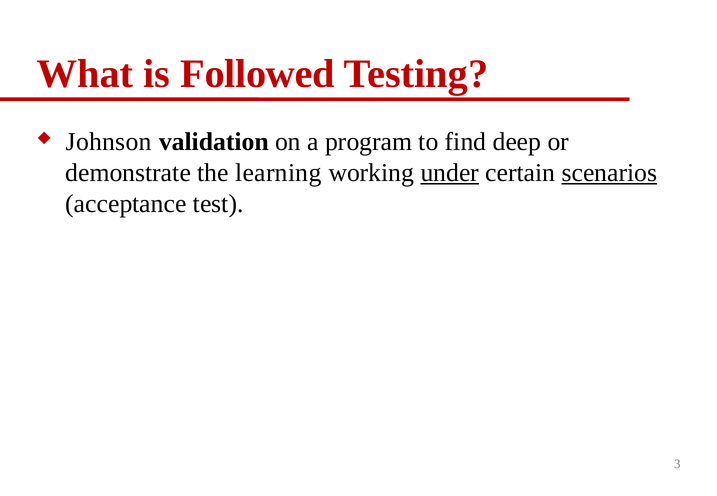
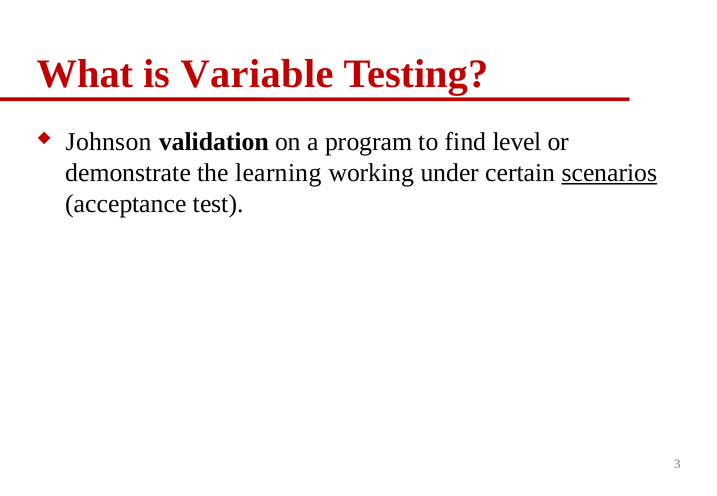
Followed: Followed -> Variable
deep: deep -> level
under underline: present -> none
